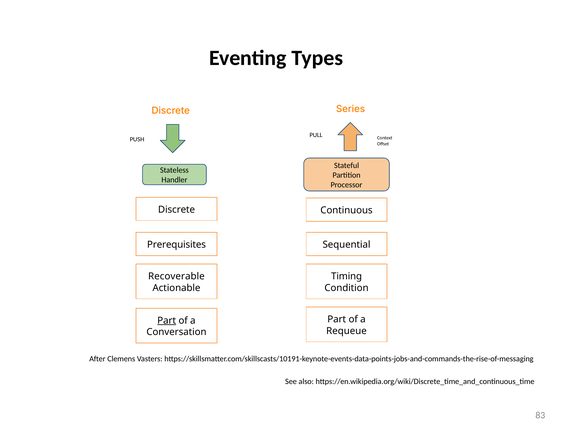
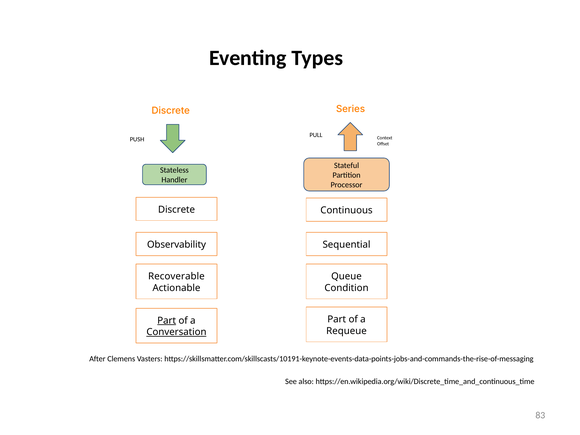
Prerequisites: Prerequisites -> Observability
Timing: Timing -> Queue
Conversation underline: none -> present
